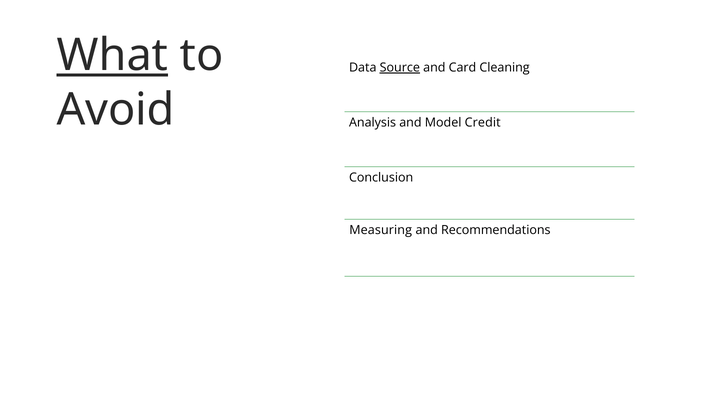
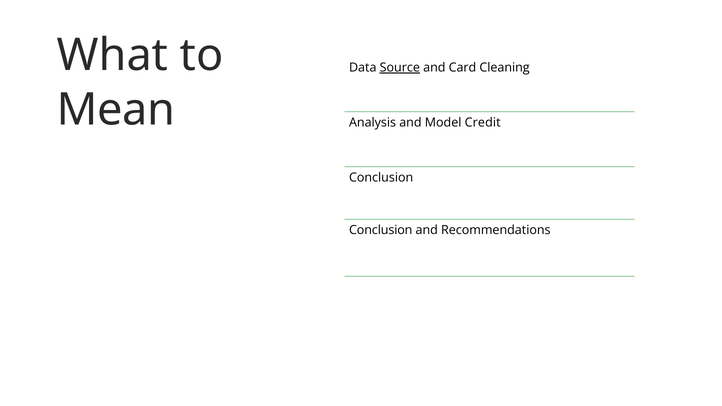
What underline: present -> none
Avoid: Avoid -> Mean
Measuring at (381, 230): Measuring -> Conclusion
